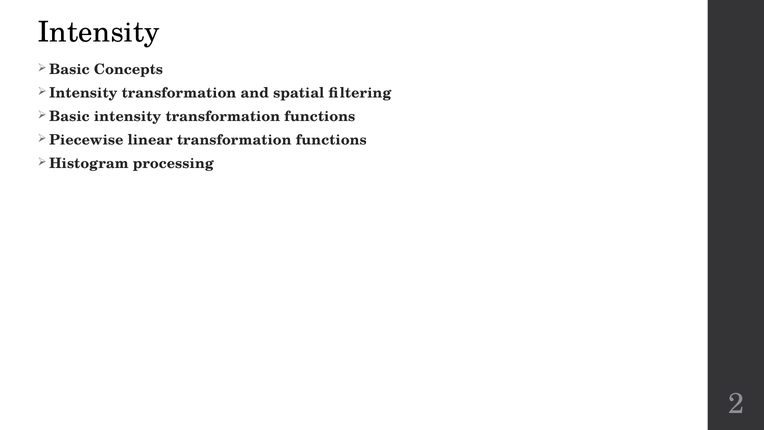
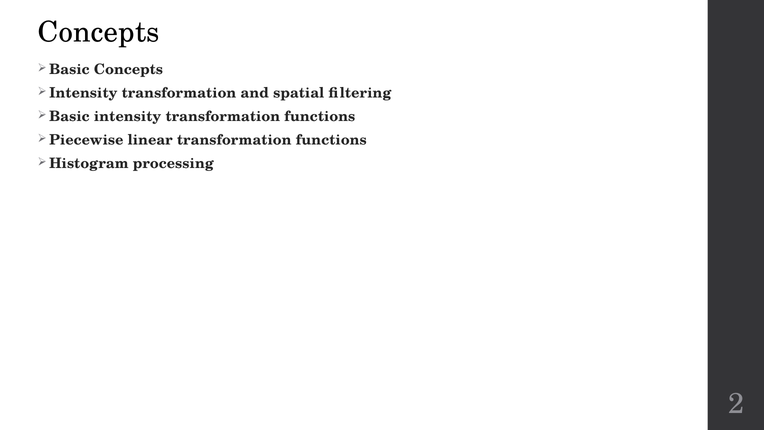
Intensity at (99, 32): Intensity -> Concepts
